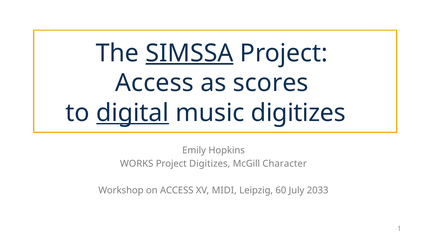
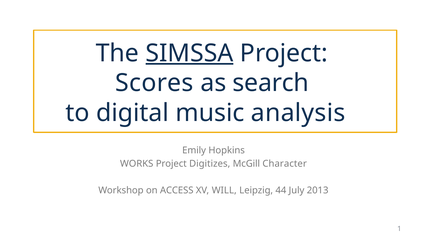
Access at (154, 83): Access -> Scores
scores: scores -> search
digital underline: present -> none
music digitizes: digitizes -> analysis
MIDI: MIDI -> WILL
60: 60 -> 44
2033: 2033 -> 2013
